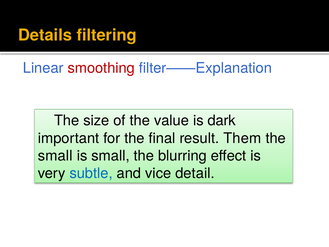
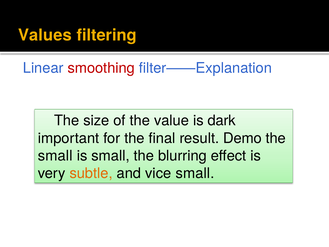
Details: Details -> Values
Them: Them -> Demo
subtle colour: blue -> orange
vice detail: detail -> small
